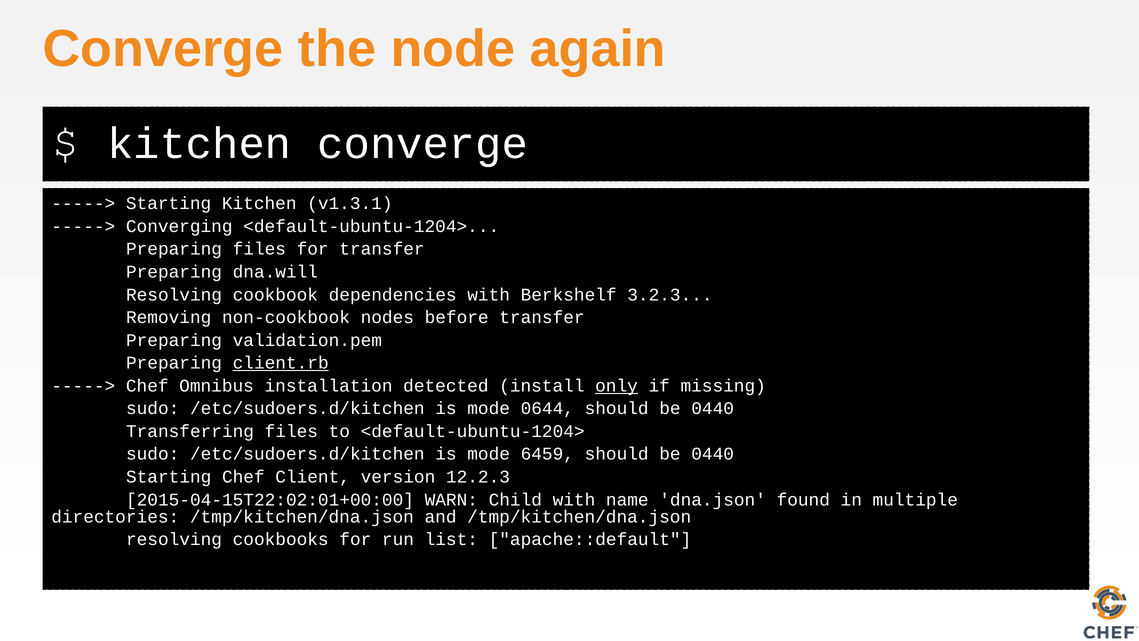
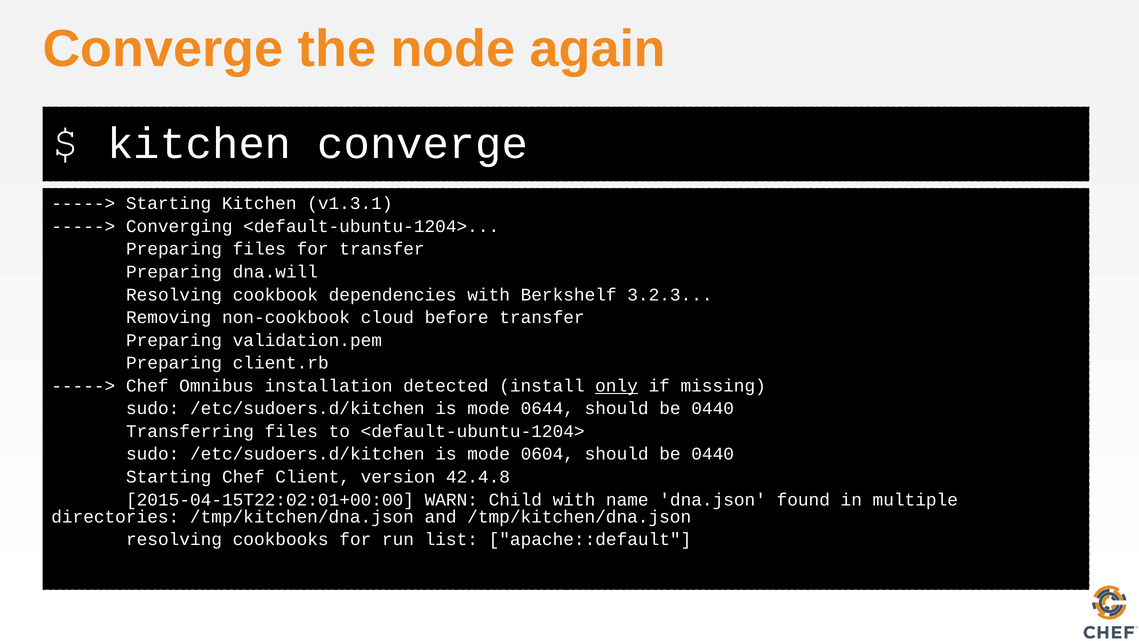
nodes: nodes -> cloud
client.rb underline: present -> none
6459: 6459 -> 0604
12.2.3: 12.2.3 -> 42.4.8
